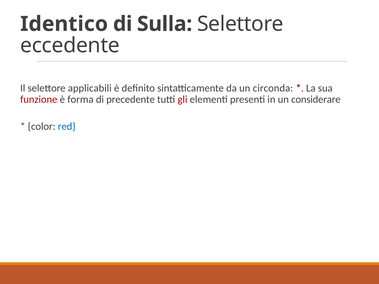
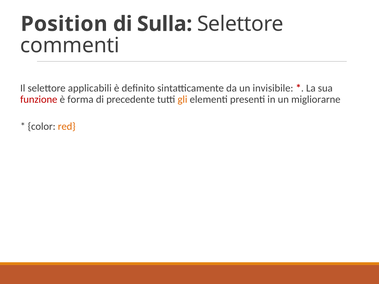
Identico: Identico -> Position
eccedente: eccedente -> commenti
circonda: circonda -> invisibile
gli colour: red -> orange
considerare: considerare -> migliorarne
red colour: blue -> orange
